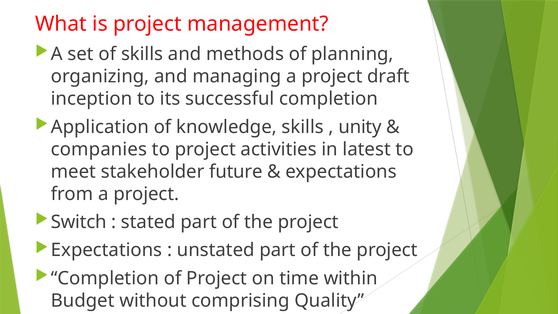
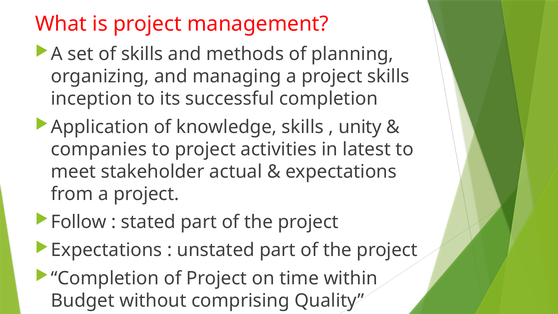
project draft: draft -> skills
future: future -> actual
Switch: Switch -> Follow
